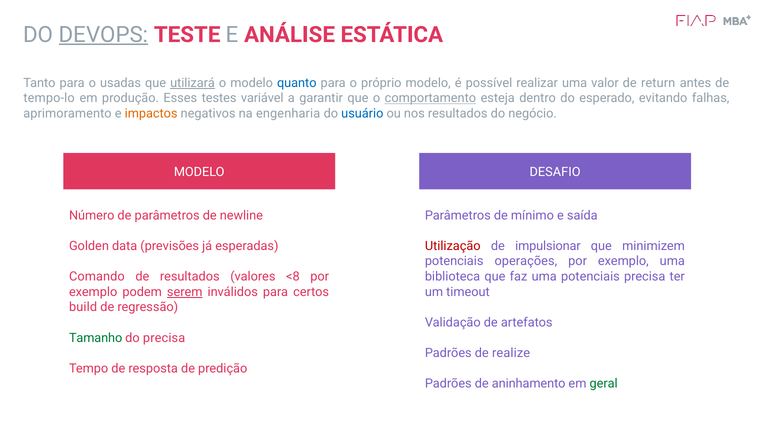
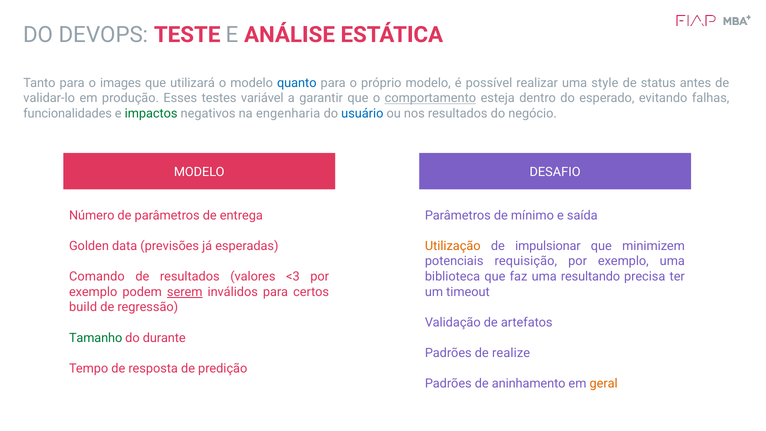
DEVOPS underline: present -> none
usadas: usadas -> images
utilizará underline: present -> none
valor: valor -> style
return: return -> status
tempo-lo: tempo-lo -> validar-lo
aprimoramento: aprimoramento -> funcionalidades
impactos colour: orange -> green
newline: newline -> entrega
Utilização colour: red -> orange
operações: operações -> requisição
<8: <8 -> <3
uma potenciais: potenciais -> resultando
do precisa: precisa -> durante
geral colour: green -> orange
